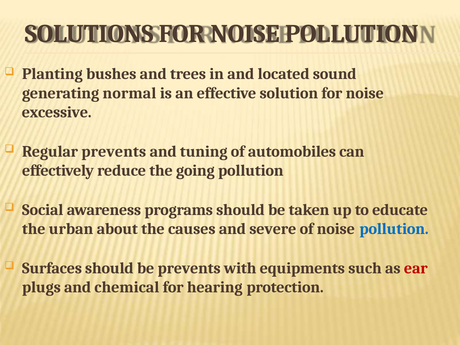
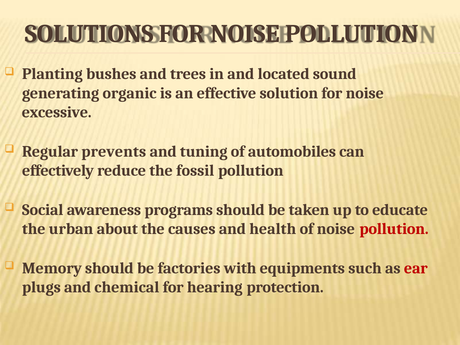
normal: normal -> organic
going: going -> fossil
severe: severe -> health
pollution at (394, 229) colour: blue -> red
Surfaces: Surfaces -> Memory
be prevents: prevents -> factories
